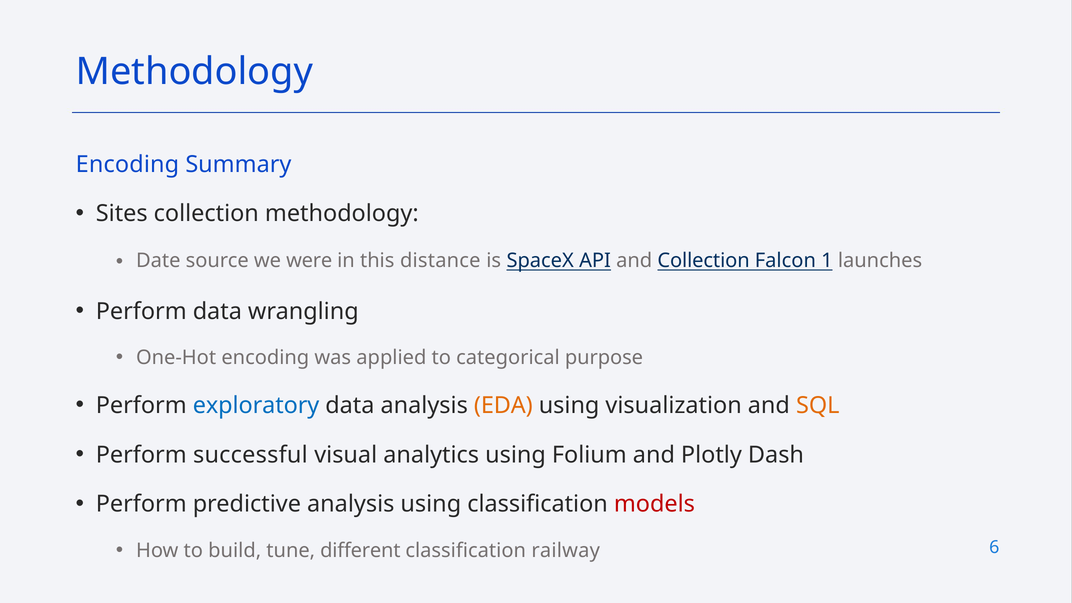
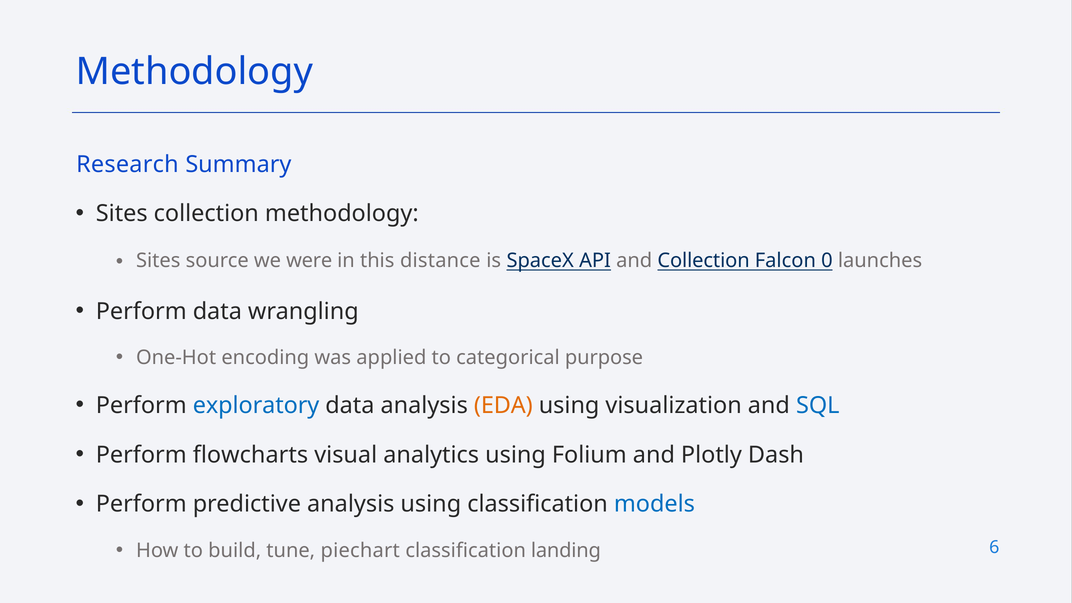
Encoding at (127, 164): Encoding -> Research
Date at (158, 261): Date -> Sites
1: 1 -> 0
SQL colour: orange -> blue
successful: successful -> flowcharts
models colour: red -> blue
different: different -> piechart
railway: railway -> landing
